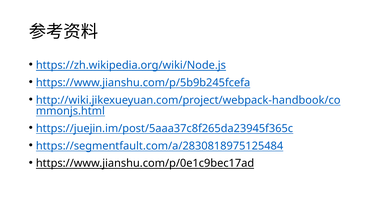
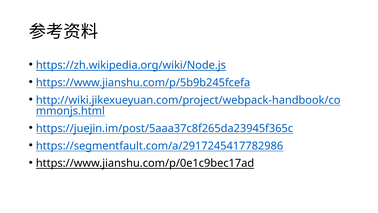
https://segmentfault.com/a/2830818975125484: https://segmentfault.com/a/2830818975125484 -> https://segmentfault.com/a/2917245417782986
